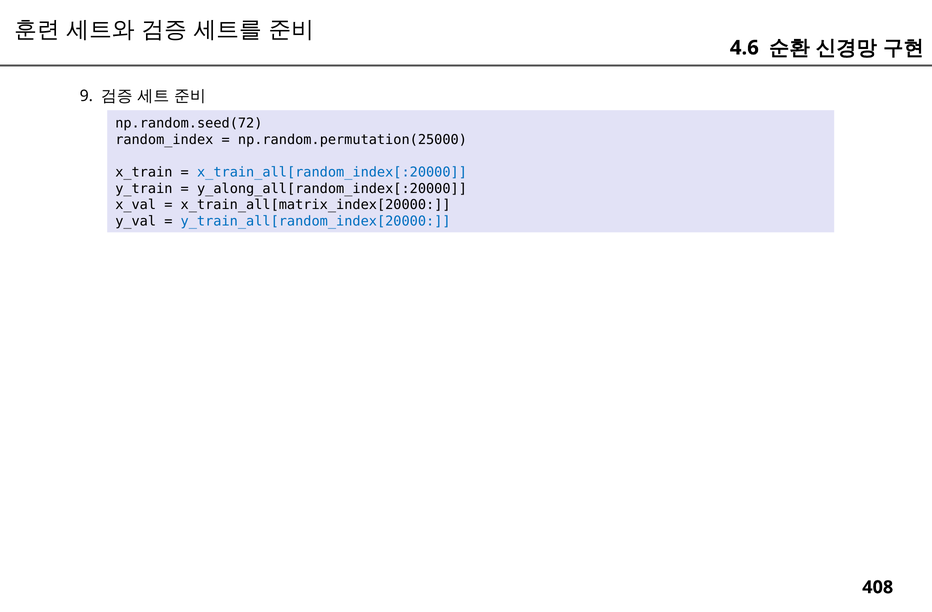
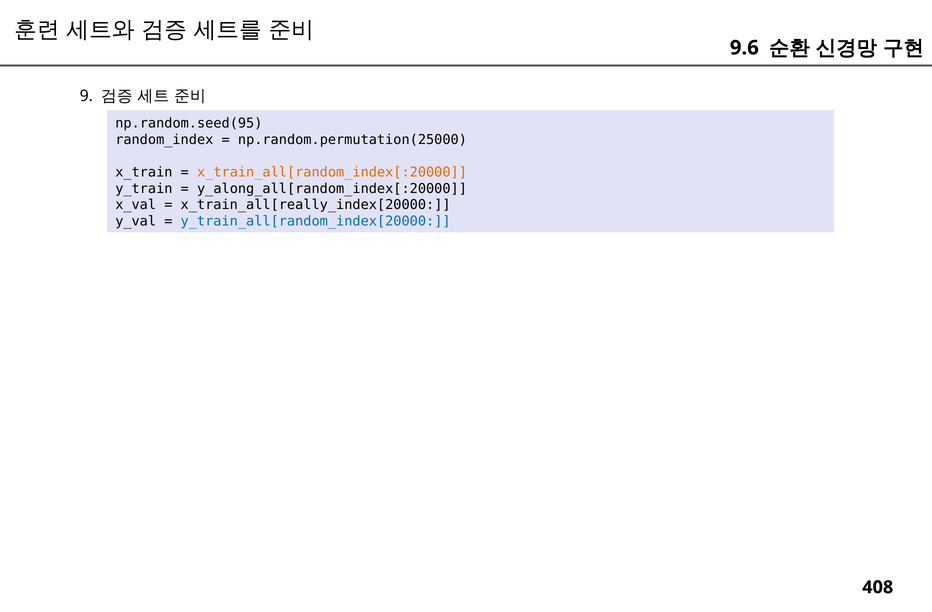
4.6: 4.6 -> 9.6
np.random.seed(72: np.random.seed(72 -> np.random.seed(95
x_train_all[random_index[:20000 colour: blue -> orange
x_train_all[matrix_index[20000: x_train_all[matrix_index[20000 -> x_train_all[really_index[20000
